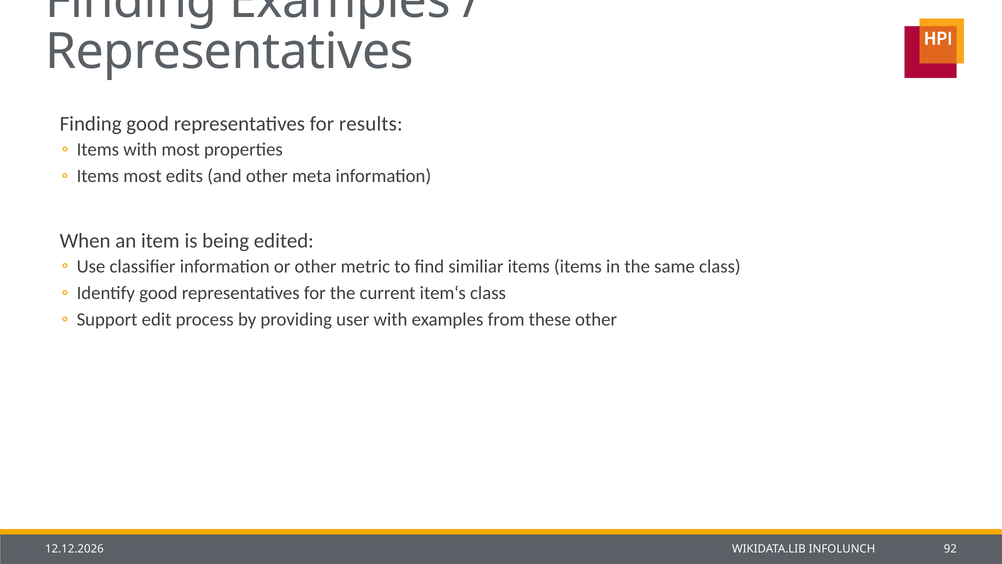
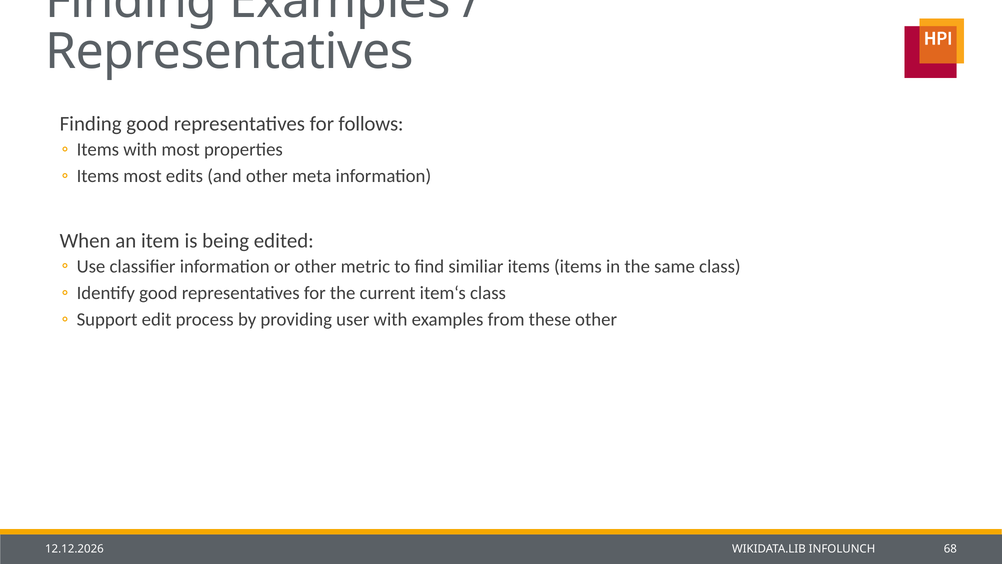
results: results -> follows
92: 92 -> 68
